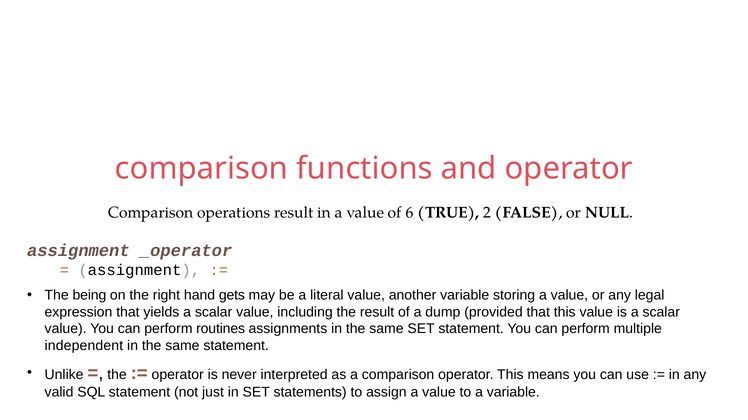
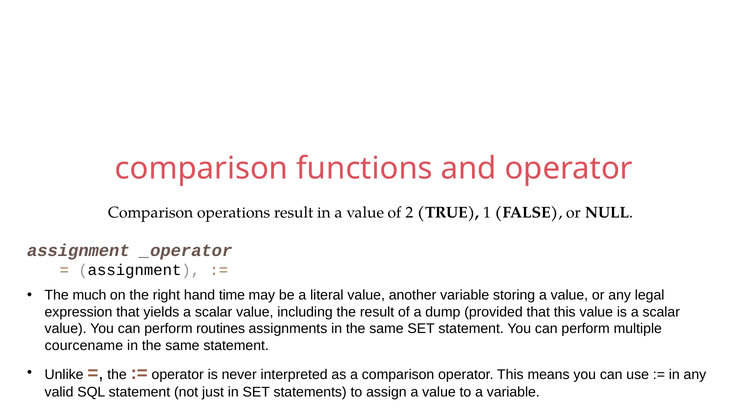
6: 6 -> 2
2: 2 -> 1
being: being -> much
gets: gets -> time
independent: independent -> courcename
